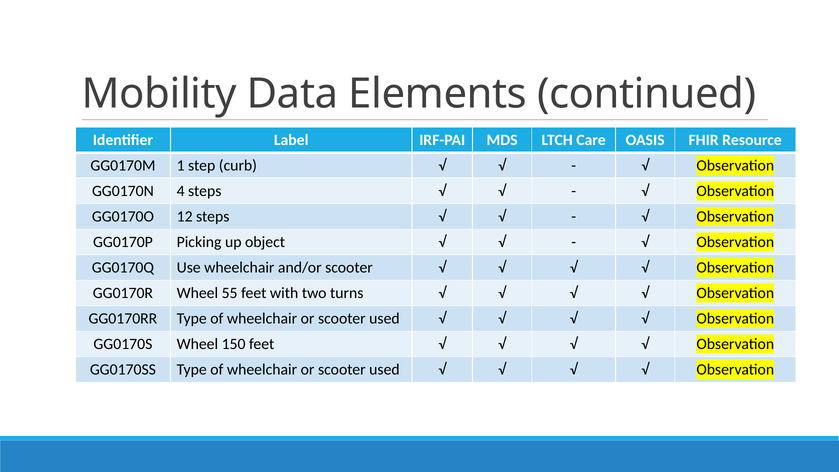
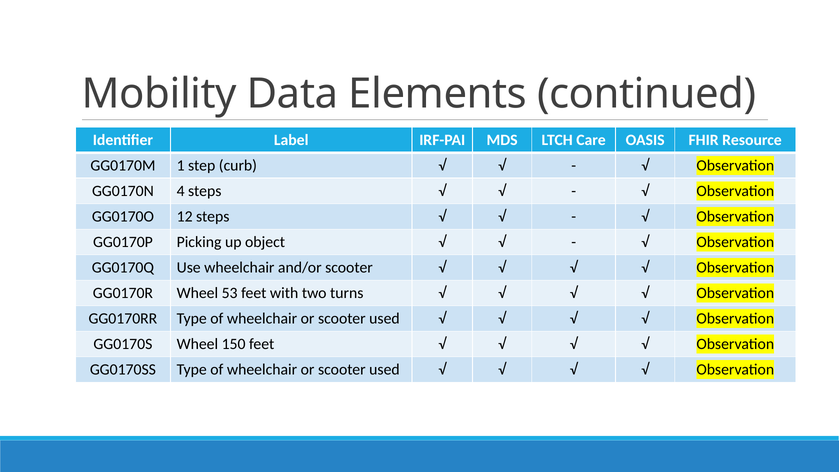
55: 55 -> 53
